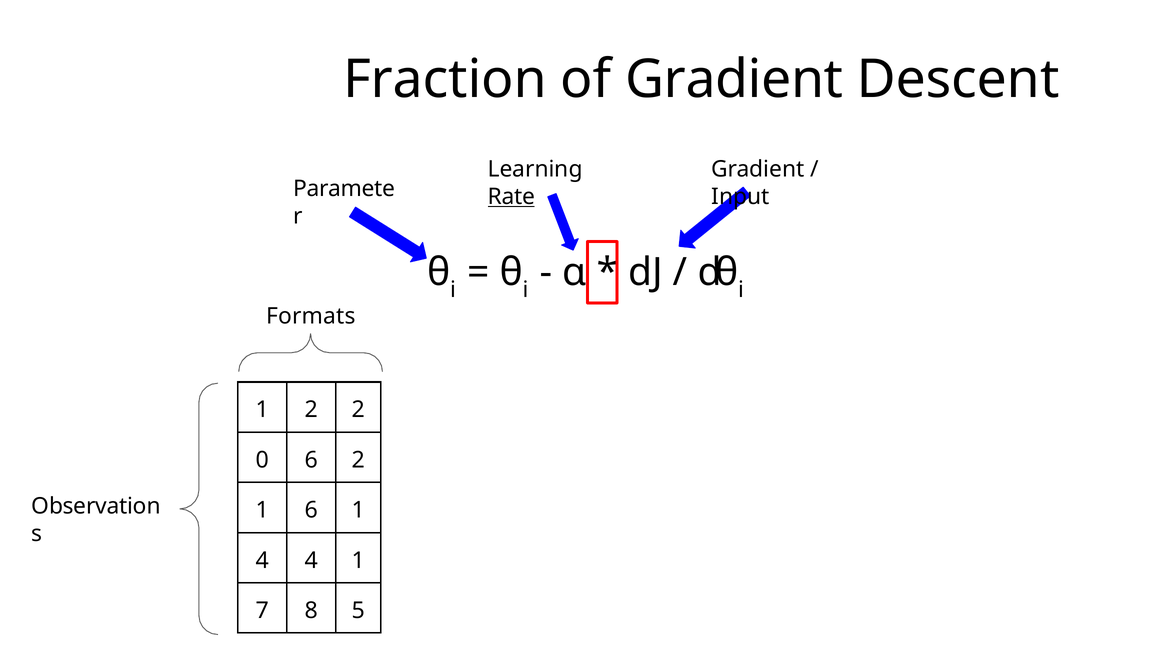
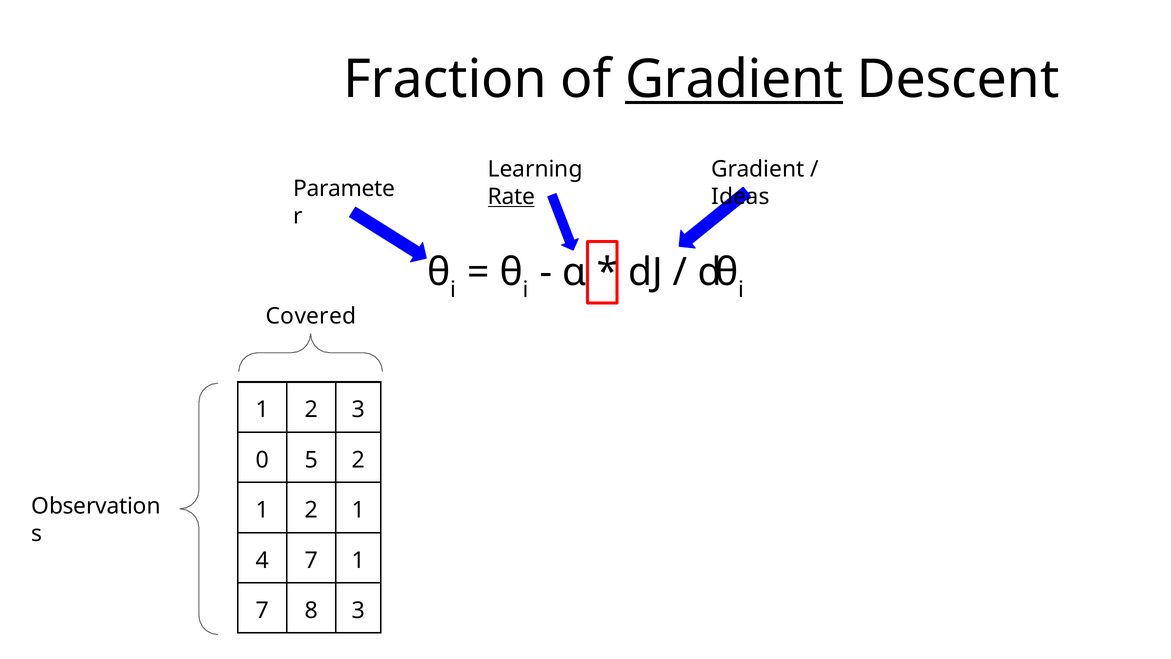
Gradient at (734, 79) underline: none -> present
Input: Input -> Ideas
Formats: Formats -> Covered
2 2: 2 -> 3
0 6: 6 -> 5
6 at (311, 510): 6 -> 2
4 4: 4 -> 7
8 5: 5 -> 3
